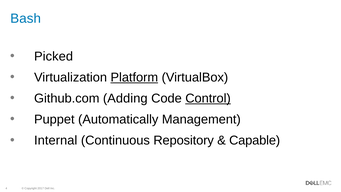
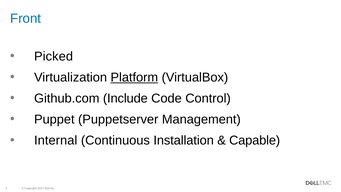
Bash: Bash -> Front
Adding: Adding -> Include
Control underline: present -> none
Automatically: Automatically -> Puppetserver
Repository: Repository -> Installation
